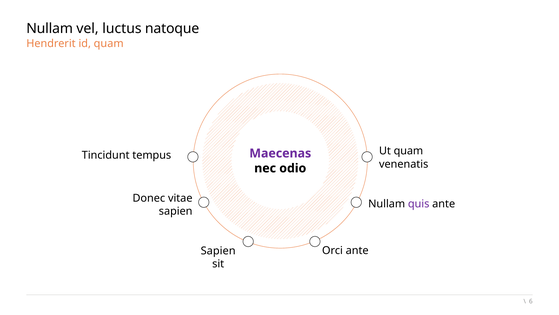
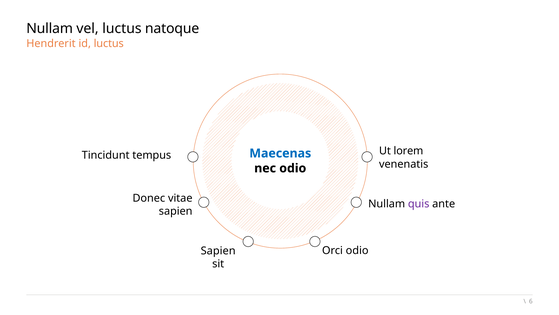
id quam: quam -> luctus
Ut quam: quam -> lorem
Maecenas colour: purple -> blue
Orci ante: ante -> odio
